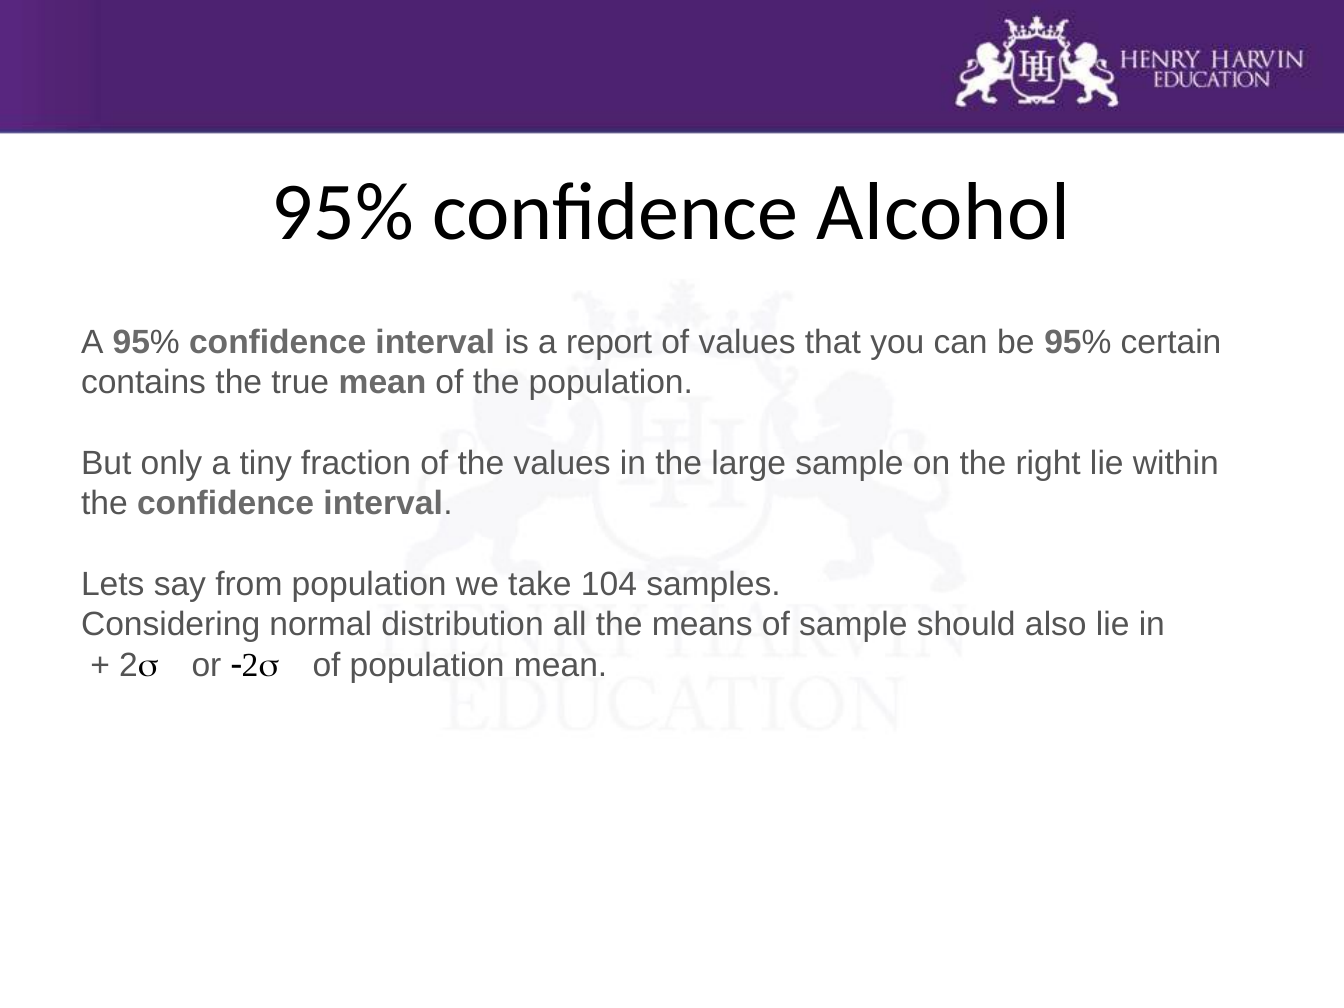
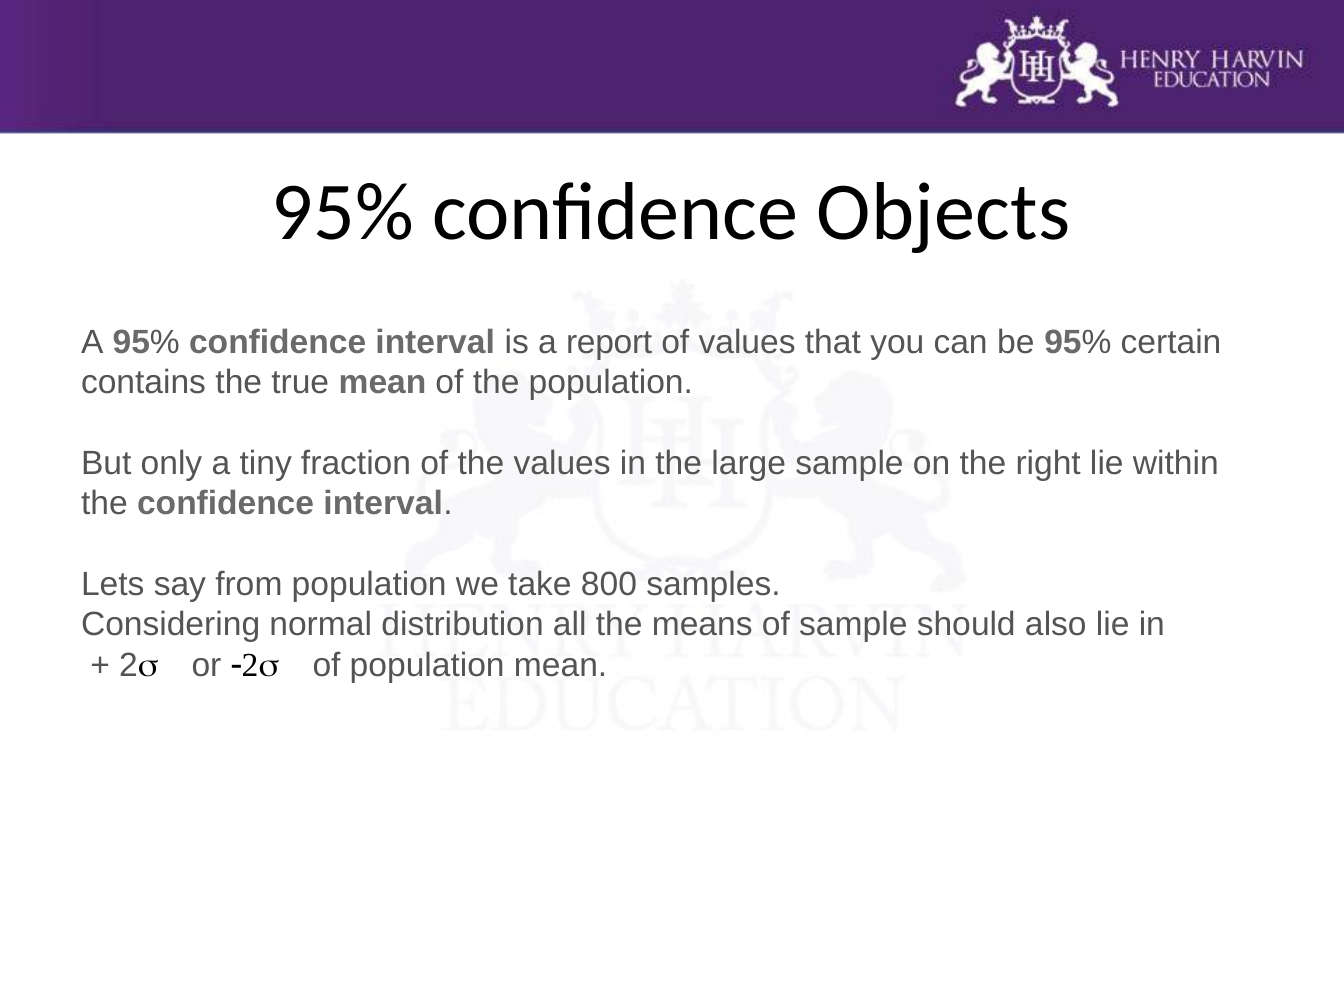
Alcohol: Alcohol -> Objects
104: 104 -> 800
